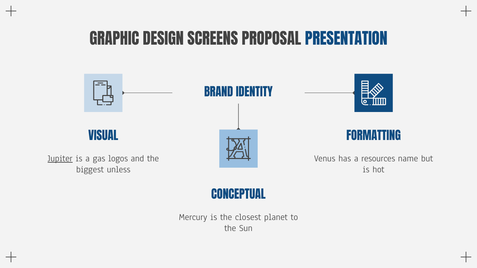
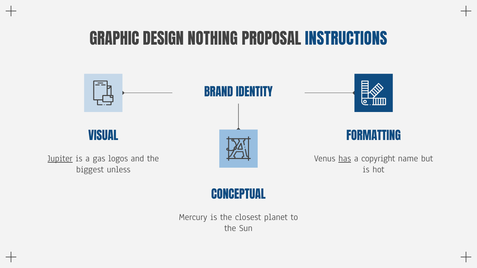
SCREENS: SCREENS -> NOTHING
PRESENTATION: PRESENTATION -> INSTRUCTIONS
has underline: none -> present
resources: resources -> copyright
